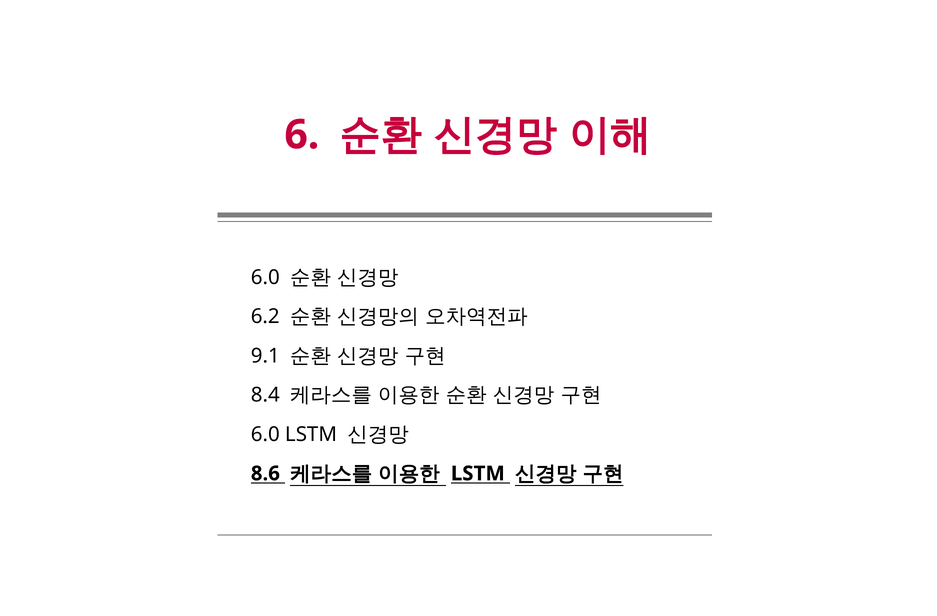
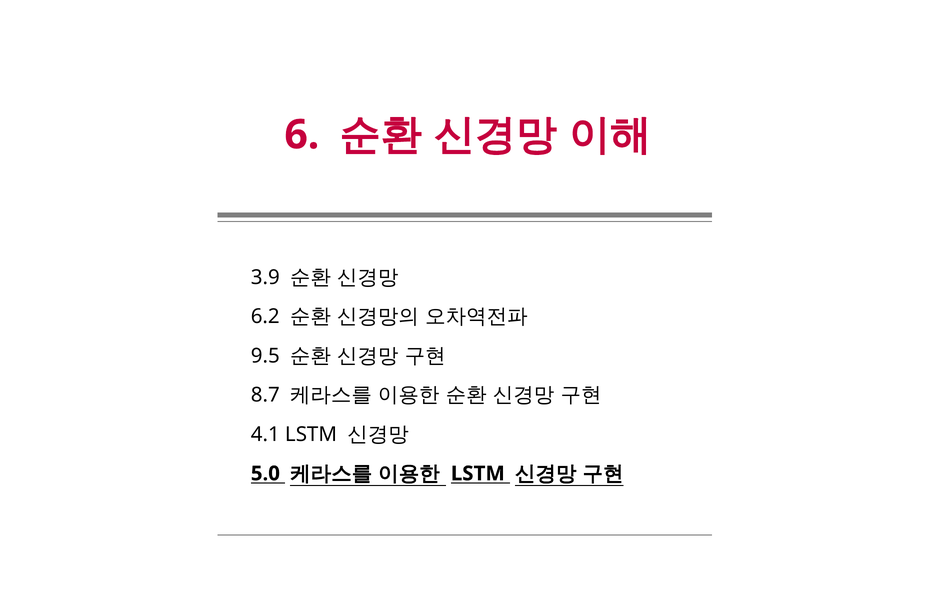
6.0 at (265, 277): 6.0 -> 3.9
9.1: 9.1 -> 9.5
8.4: 8.4 -> 8.7
6.0 at (265, 434): 6.0 -> 4.1
8.6: 8.6 -> 5.0
